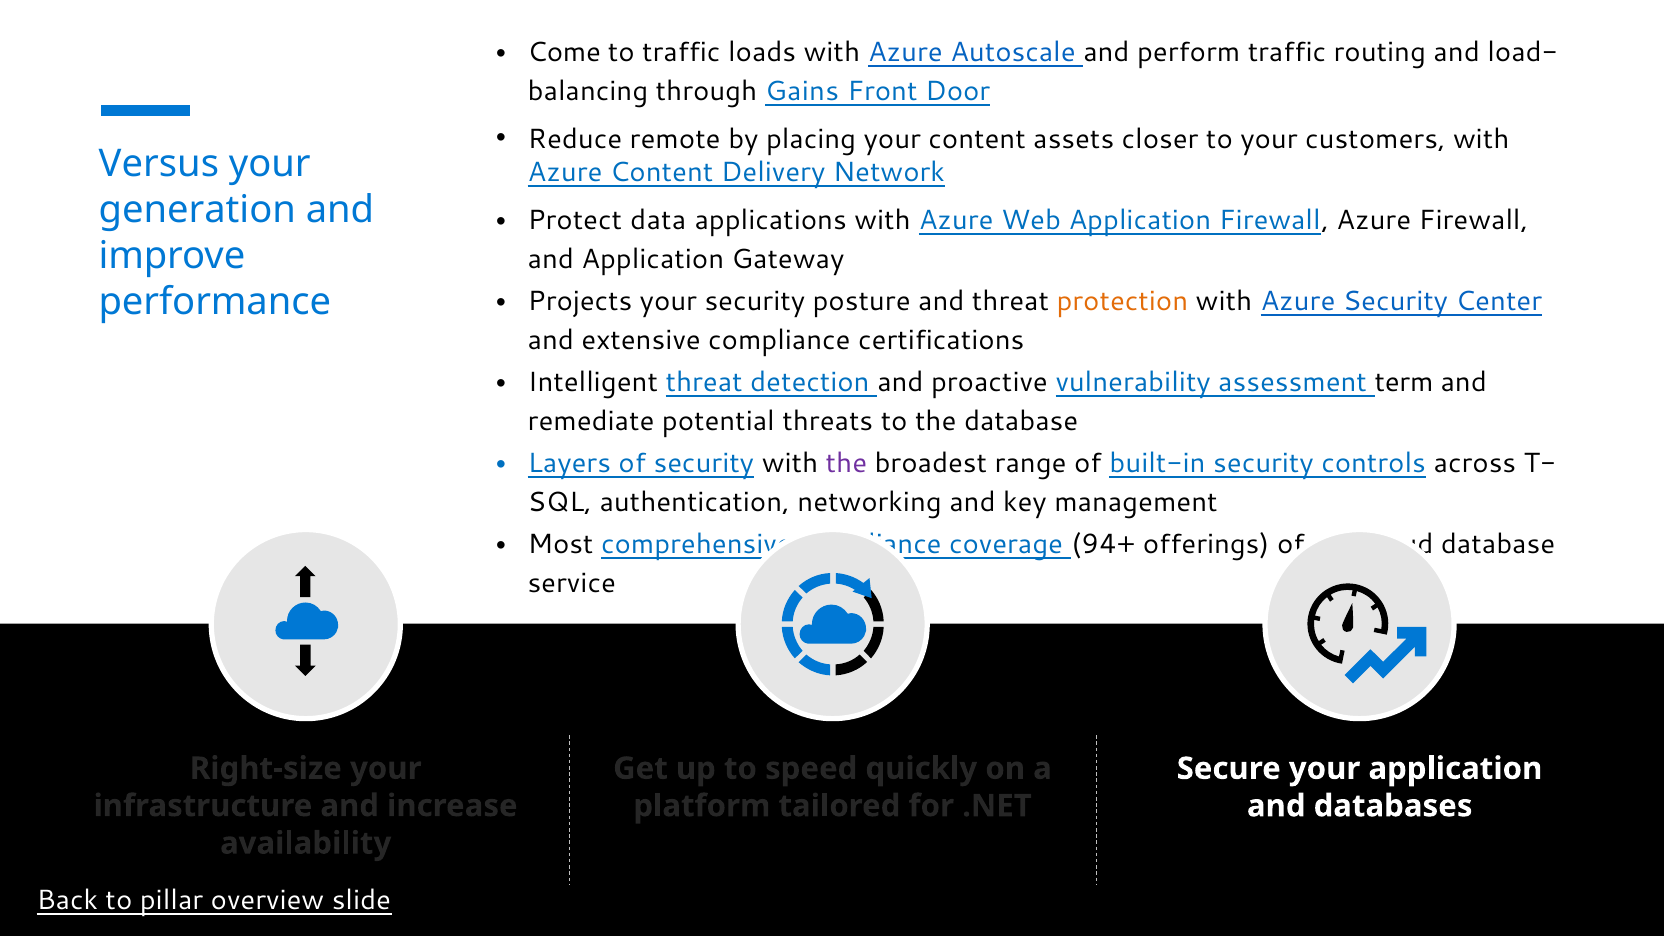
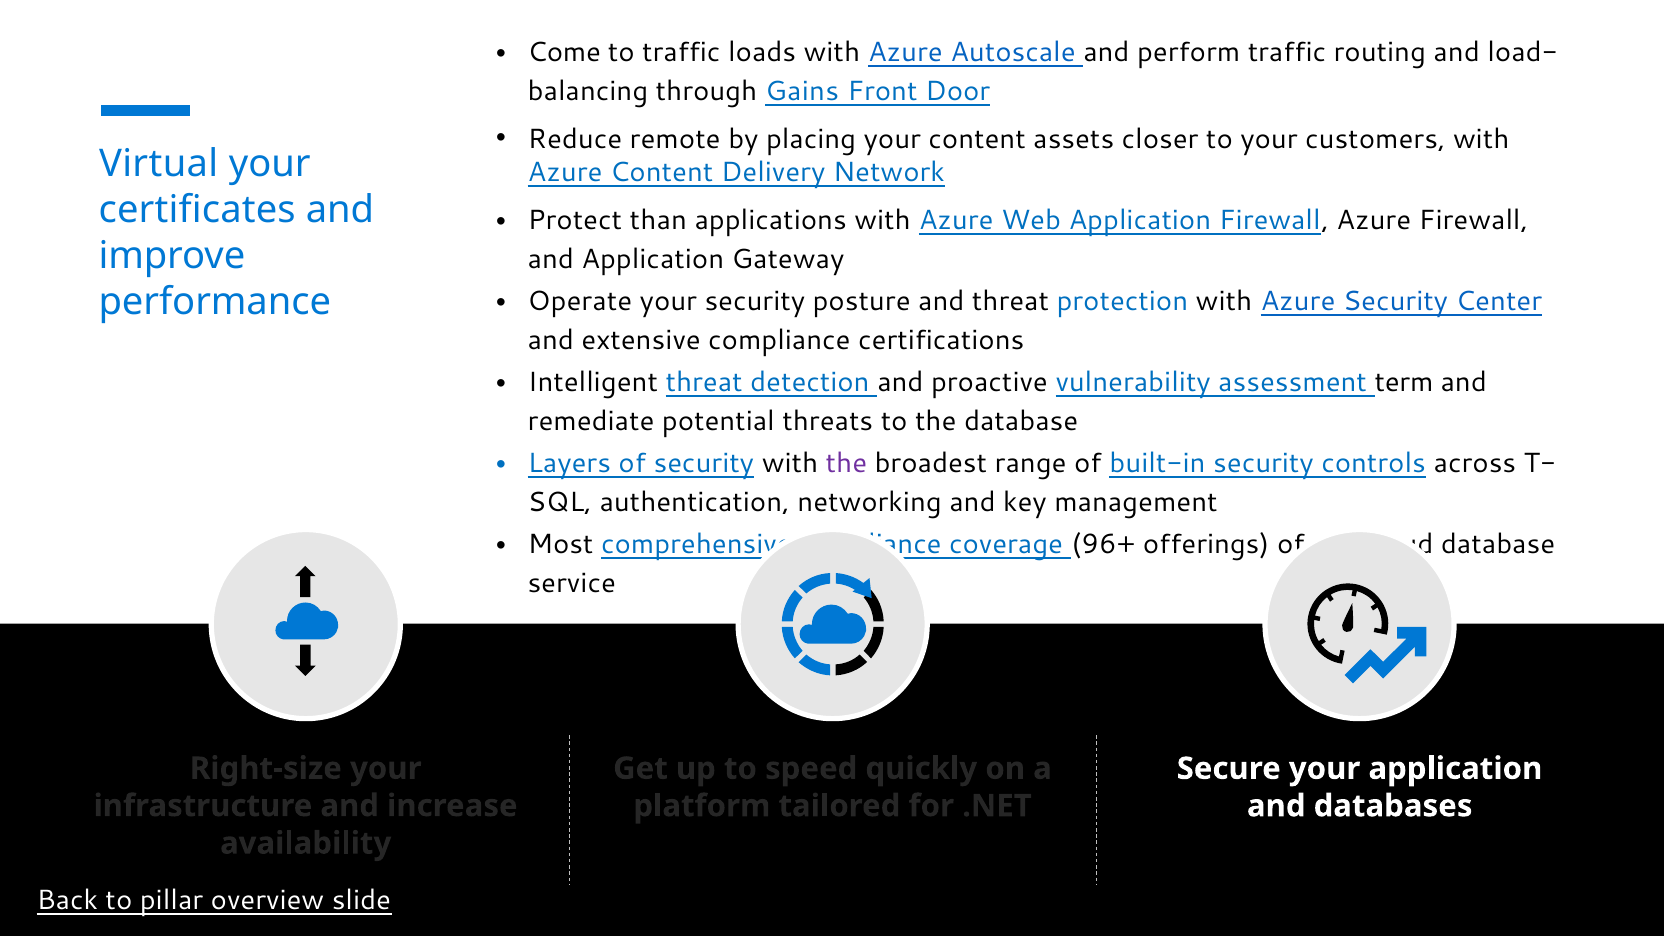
Versus: Versus -> Virtual
generation: generation -> certificates
data: data -> than
Projects: Projects -> Operate
protection colour: orange -> blue
94+: 94+ -> 96+
